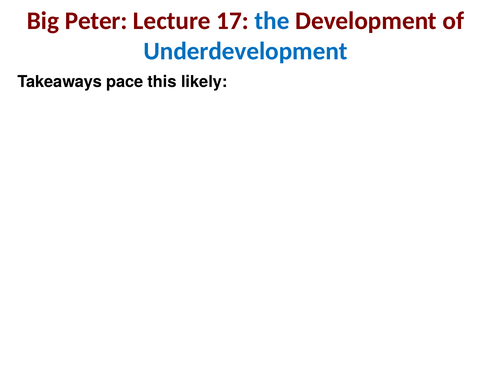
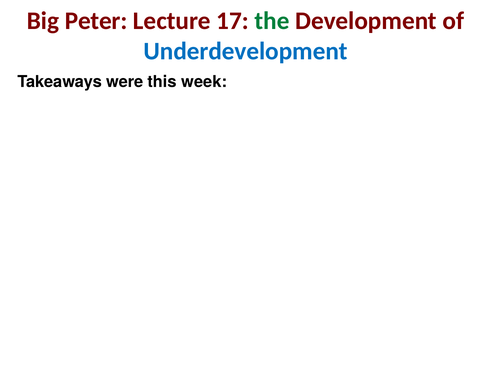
the colour: blue -> green
pace: pace -> were
likely: likely -> week
